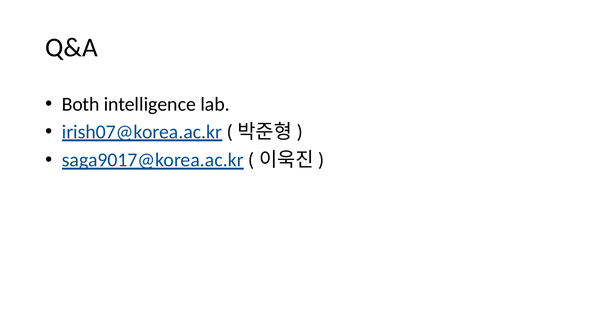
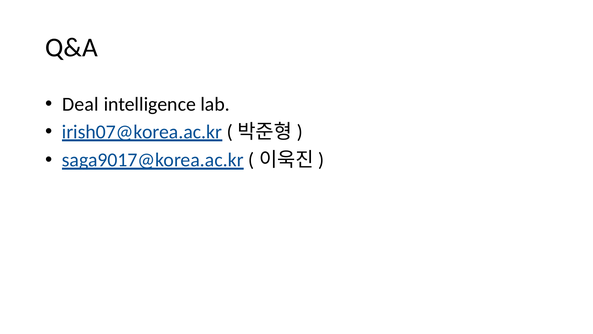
Both: Both -> Deal
